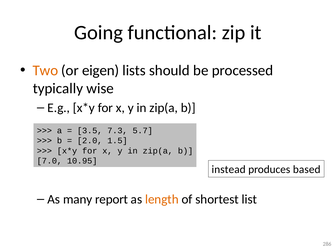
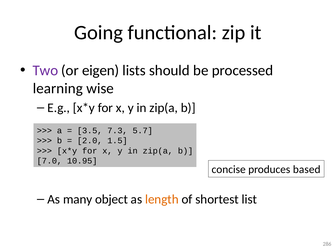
Two colour: orange -> purple
typically: typically -> learning
instead: instead -> concise
report: report -> object
